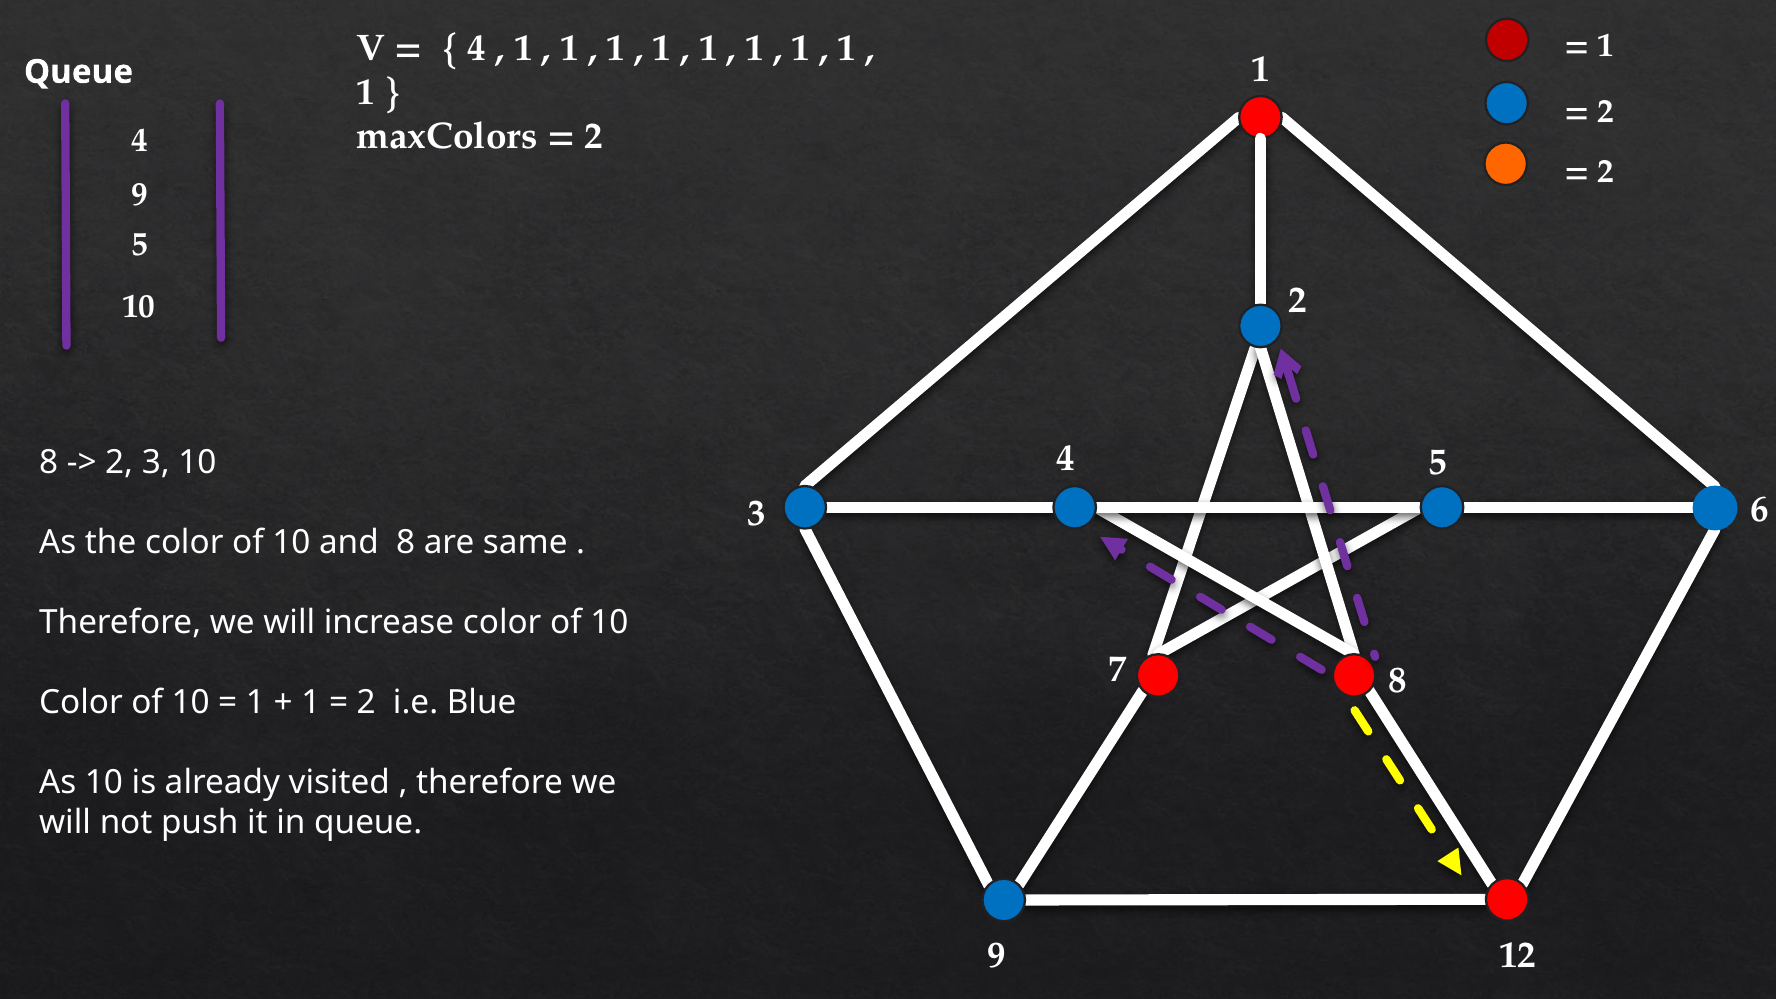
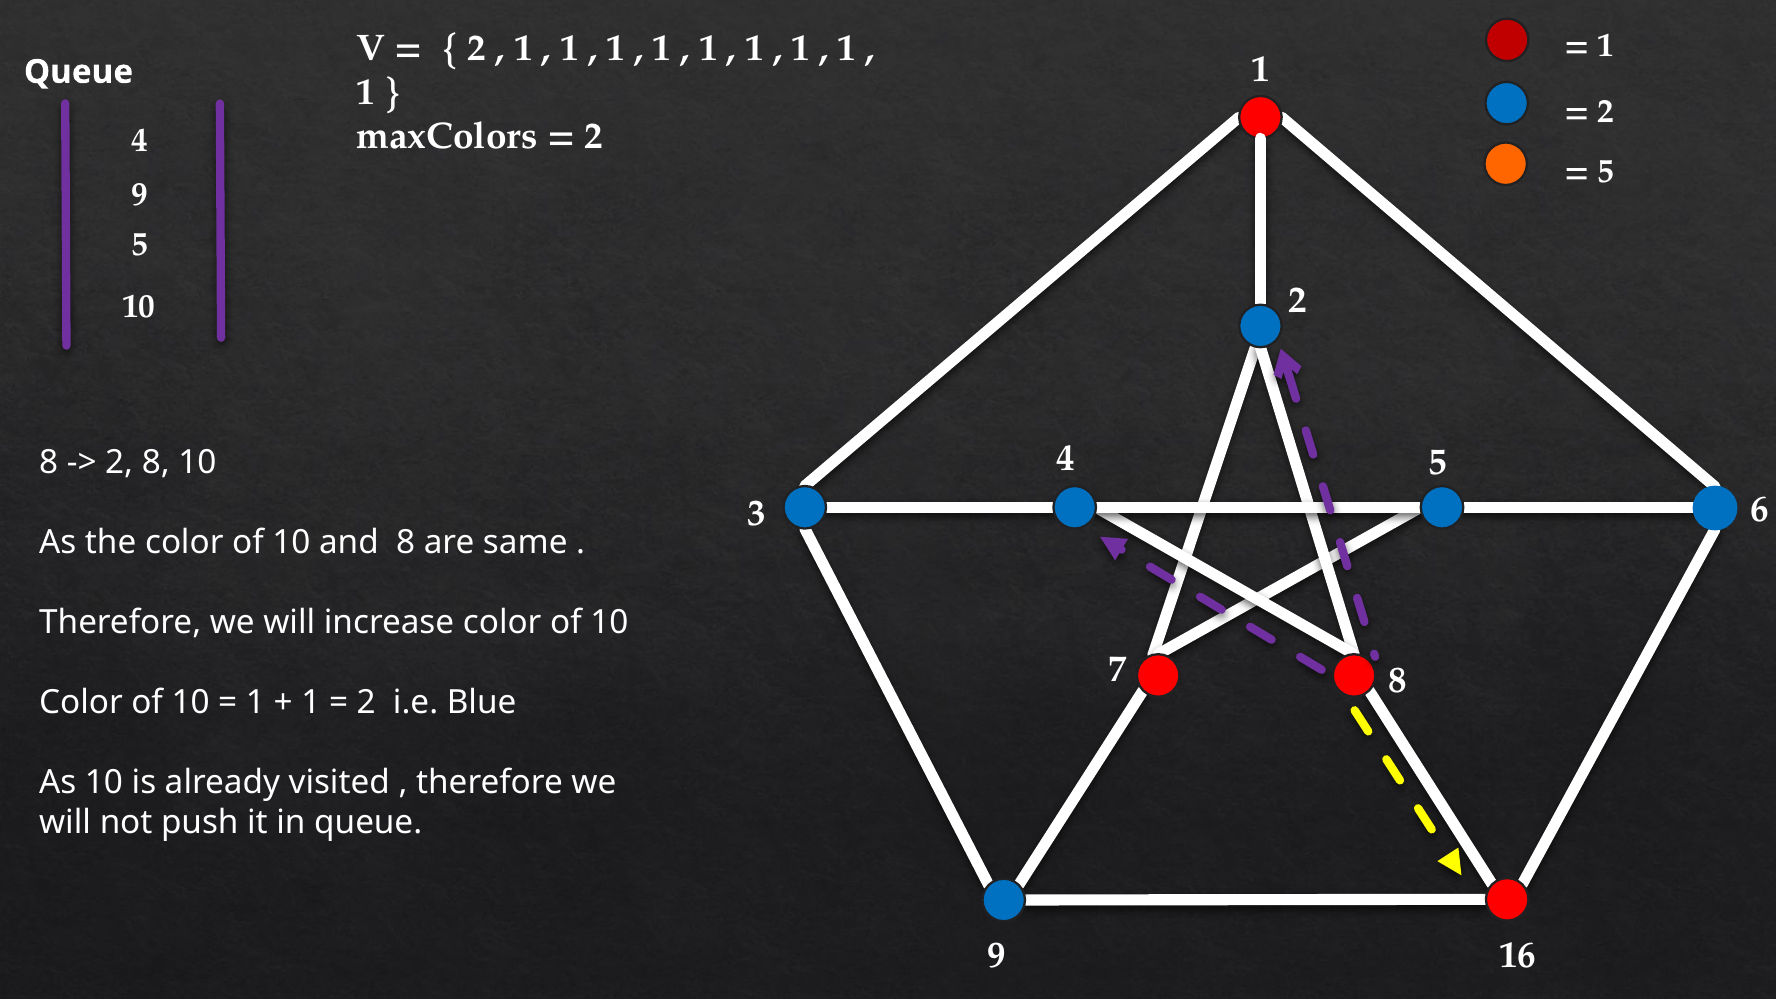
4 at (477, 48): 4 -> 2
2 at (1606, 171): 2 -> 5
2 3: 3 -> 8
12: 12 -> 16
